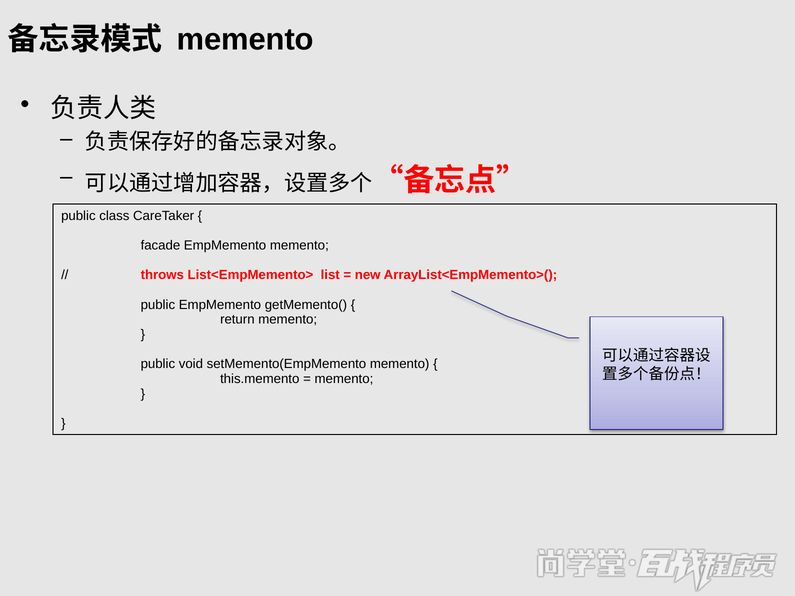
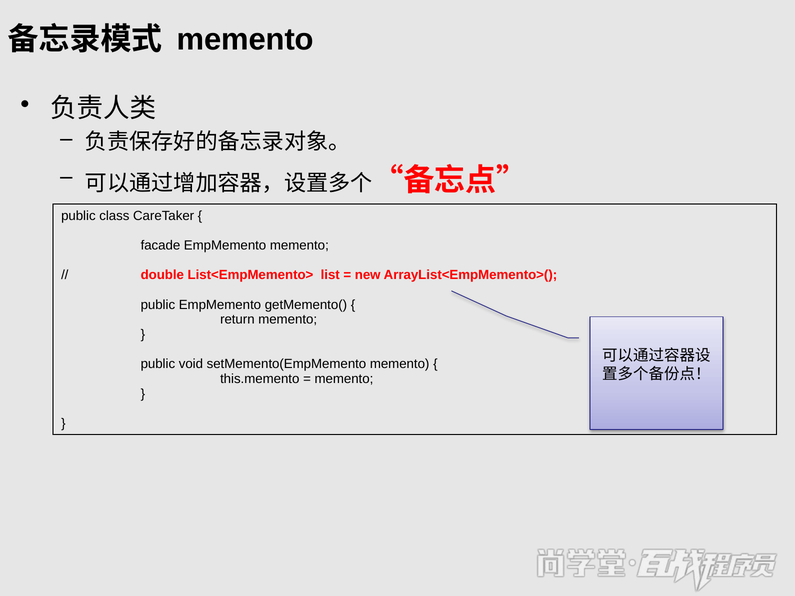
throws: throws -> double
